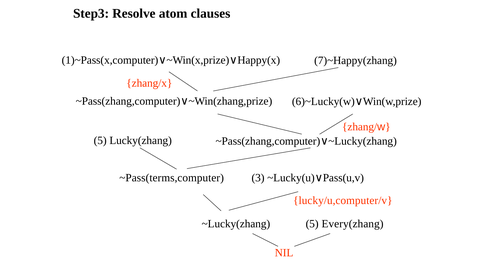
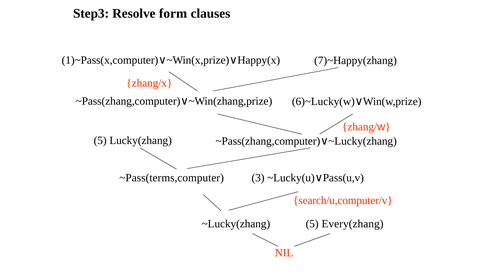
atom: atom -> form
lucky/u,computer/v: lucky/u,computer/v -> search/u,computer/v
